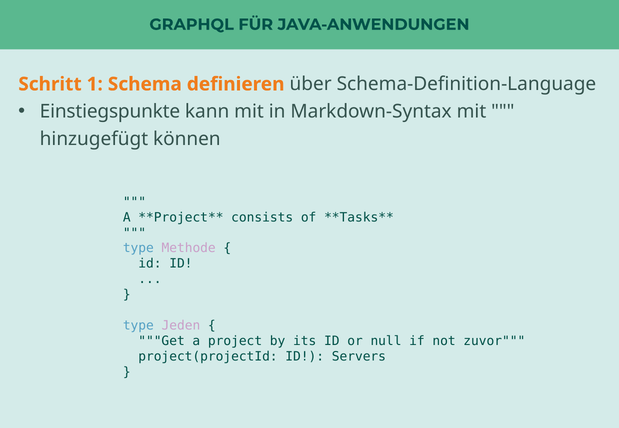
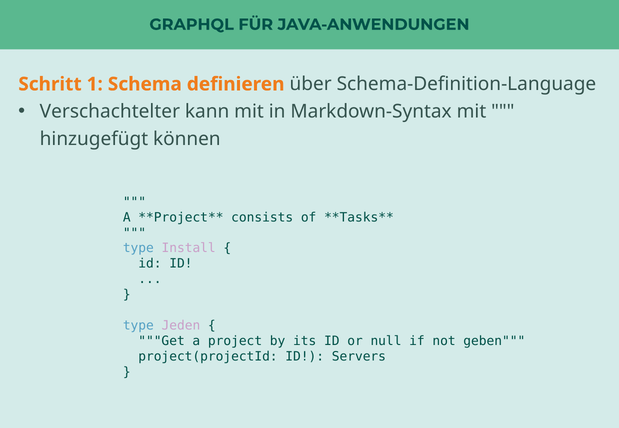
Einstiegspunkte: Einstiegspunkte -> Verschachtelter
Methode: Methode -> Install
zuvor: zuvor -> geben
